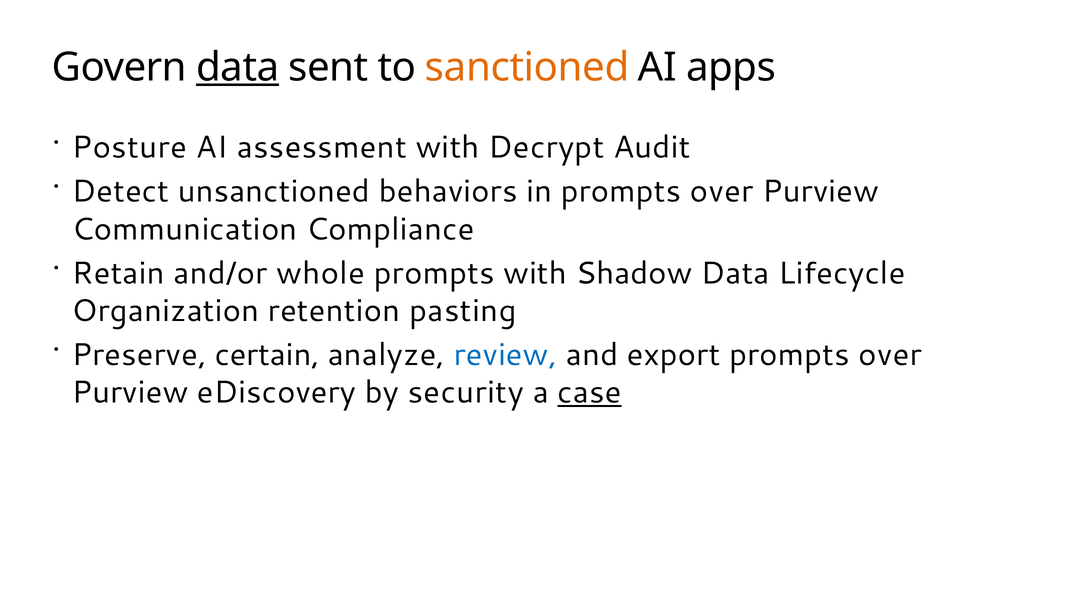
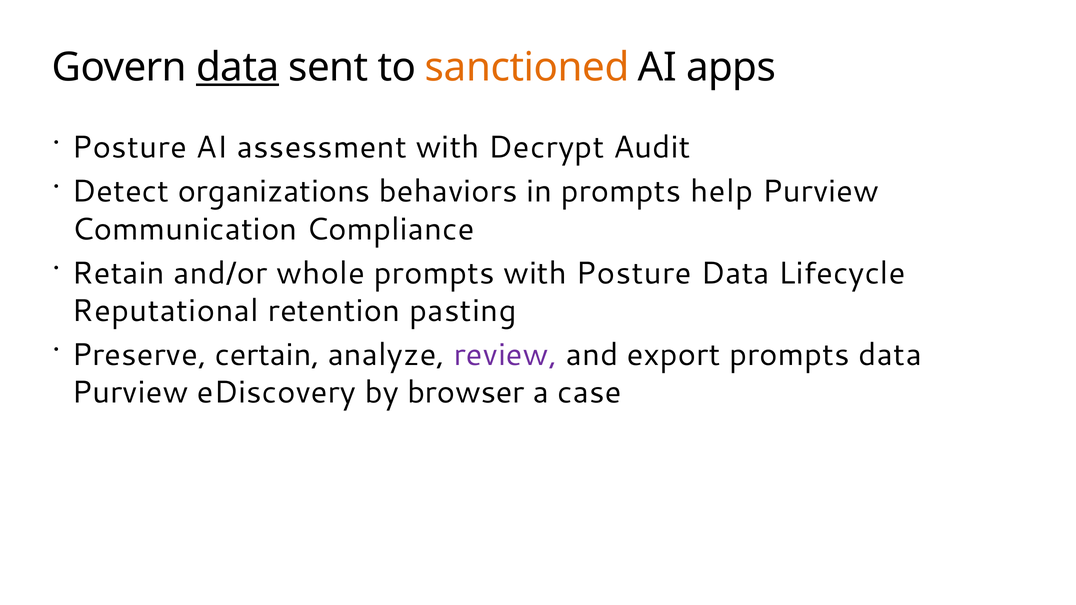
unsanctioned: unsanctioned -> organizations
in prompts over: over -> help
with Shadow: Shadow -> Posture
Organization: Organization -> Reputational
review colour: blue -> purple
export prompts over: over -> data
security: security -> browser
case underline: present -> none
